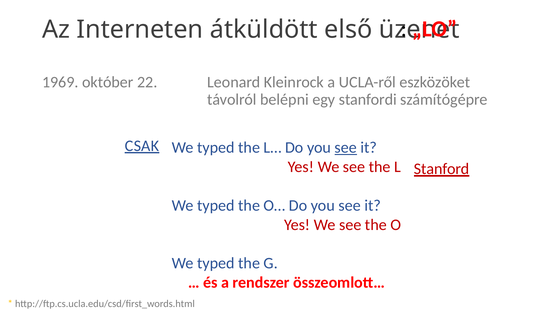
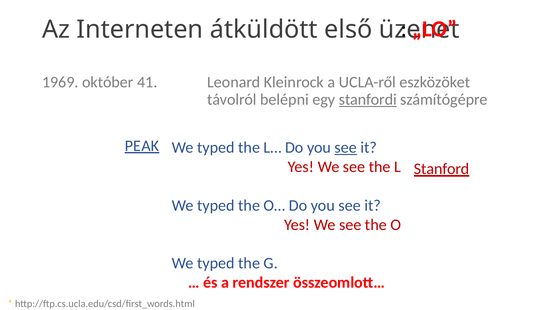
22: 22 -> 41
stanfordi underline: none -> present
CSAK: CSAK -> PEAK
